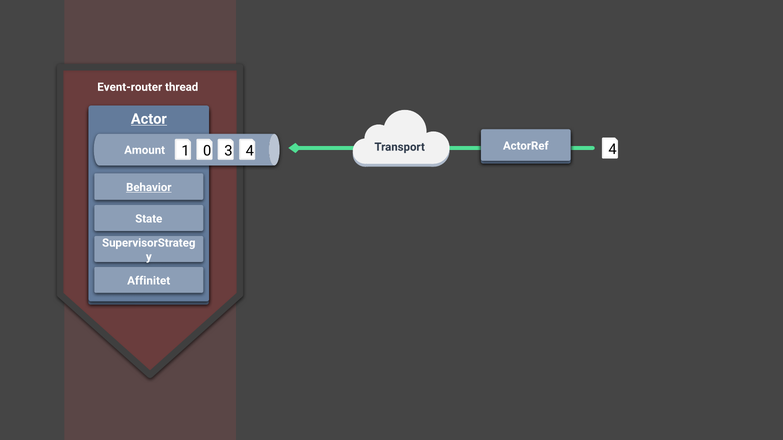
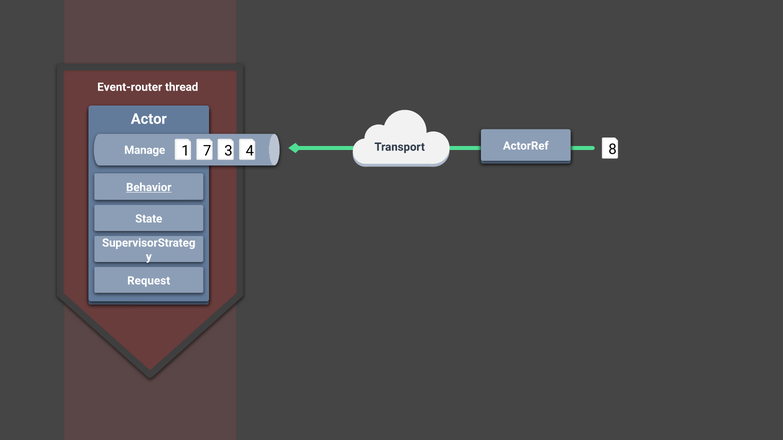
Actor underline: present -> none
4 at (613, 150): 4 -> 8
0: 0 -> 7
Amount: Amount -> Manage
Affinitet: Affinitet -> Request
